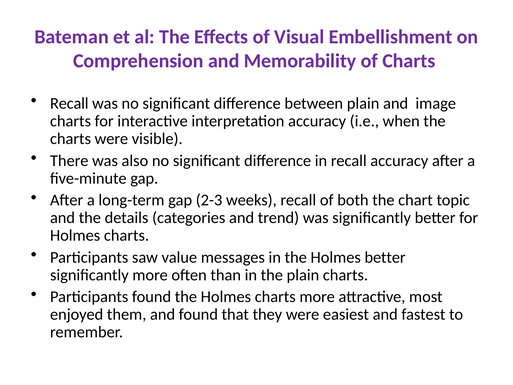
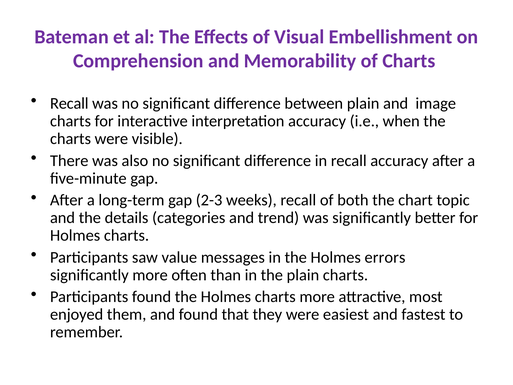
Holmes better: better -> errors
